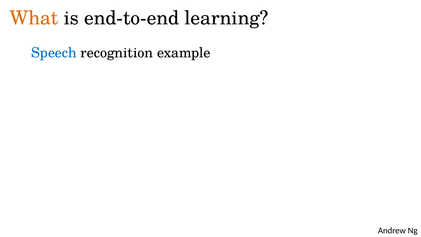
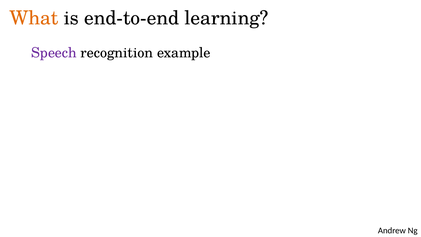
Speech colour: blue -> purple
